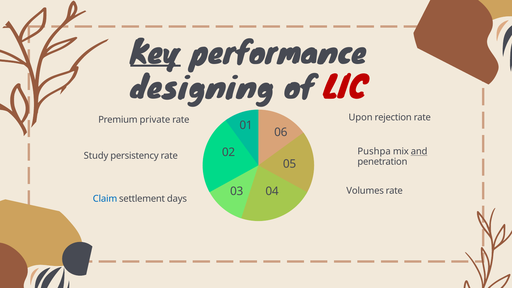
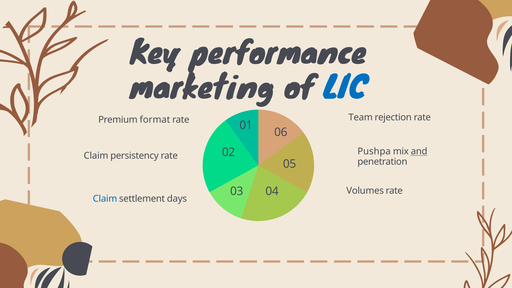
Key underline: present -> none
designing: designing -> marketing
LIC colour: red -> blue
Upon: Upon -> Team
private: private -> format
Study at (96, 156): Study -> Claim
